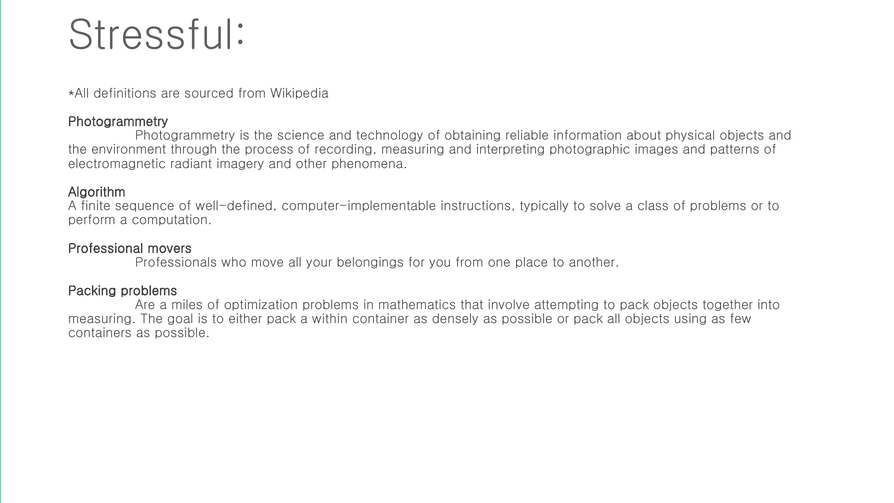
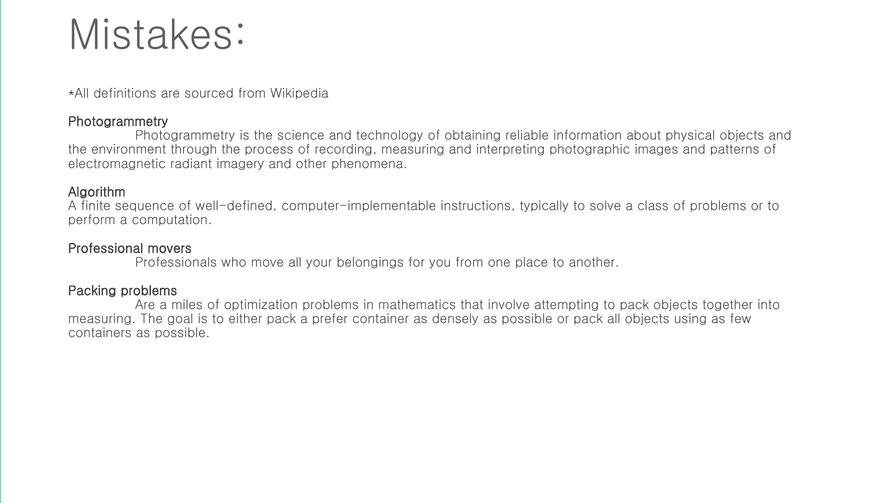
Stressful: Stressful -> Mistakes
within: within -> prefer
